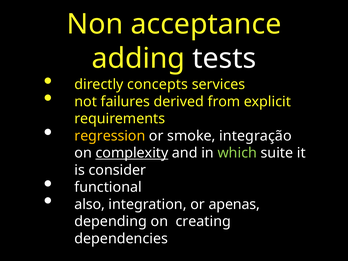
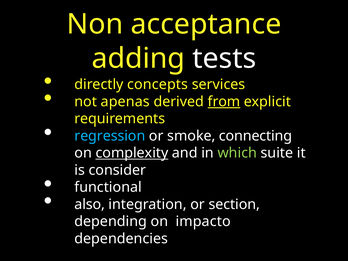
failures: failures -> apenas
from underline: none -> present
regression colour: yellow -> light blue
integração: integração -> connecting
apenas: apenas -> section
creating: creating -> impacto
